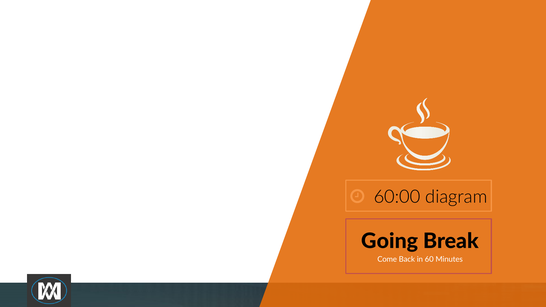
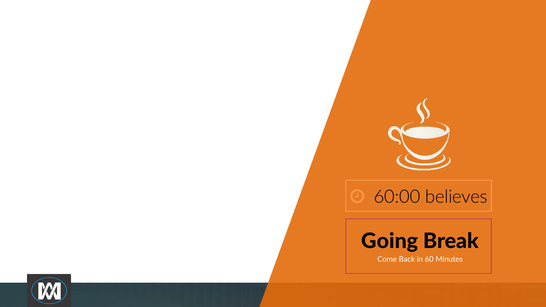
diagram: diagram -> believes
